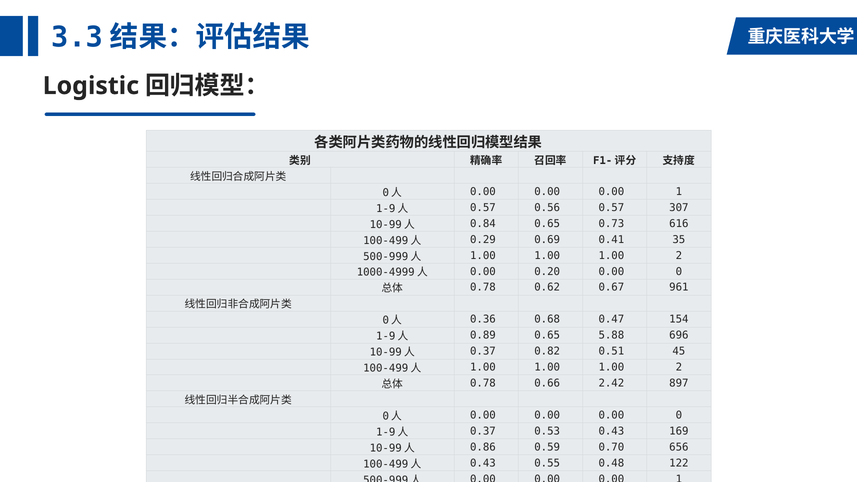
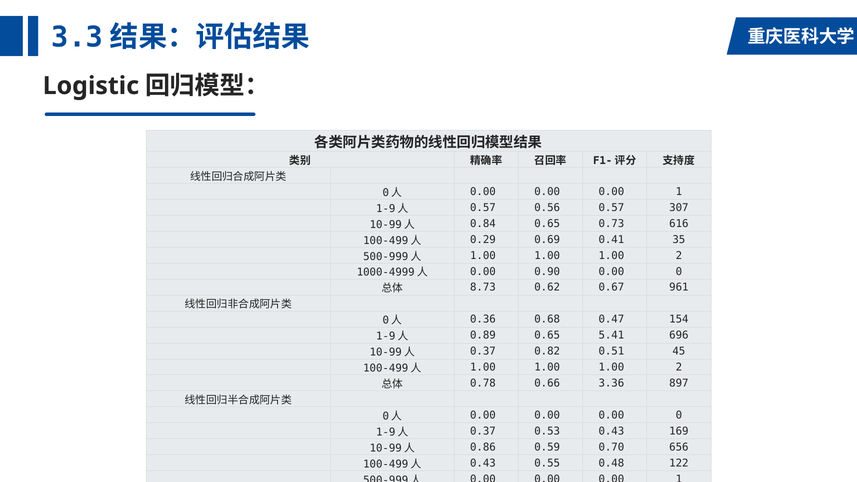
0.20: 0.20 -> 0.90
0.78 at (483, 287): 0.78 -> 8.73
5.88: 5.88 -> 5.41
2.42: 2.42 -> 3.36
